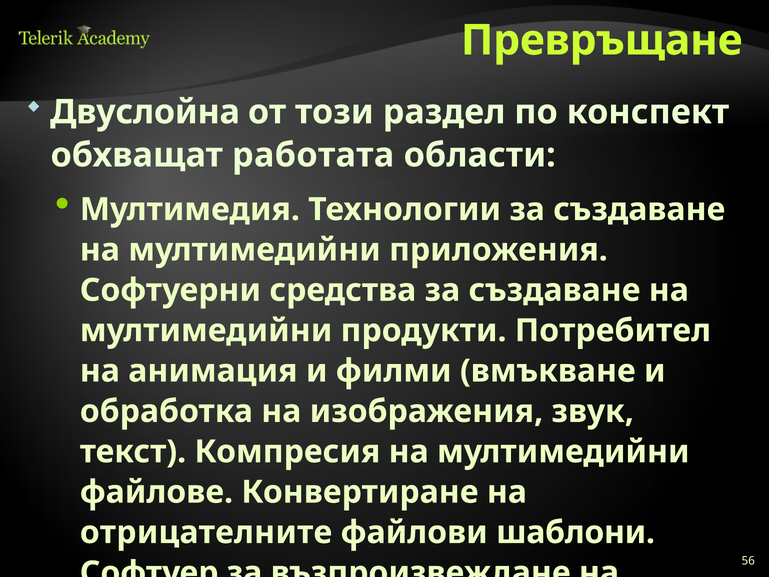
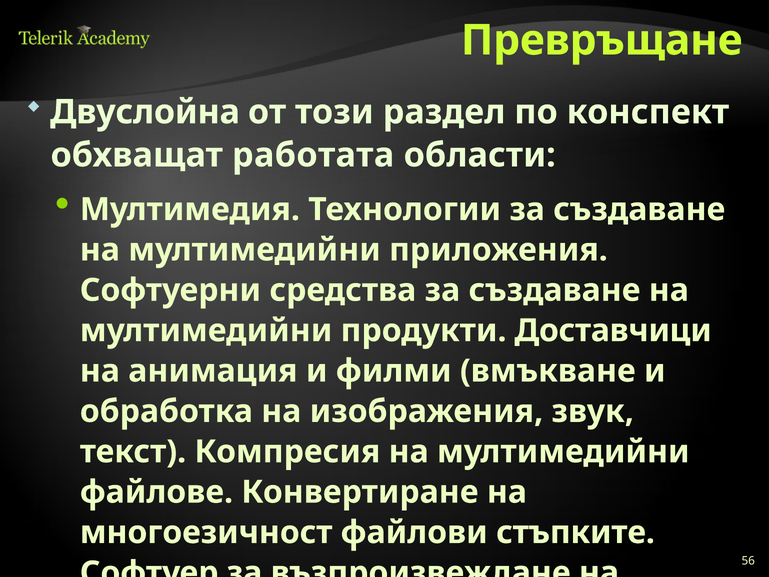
Потребител: Потребител -> Доставчици
отрицателните: отрицателните -> многоезичност
шаблони: шаблони -> стъпките
